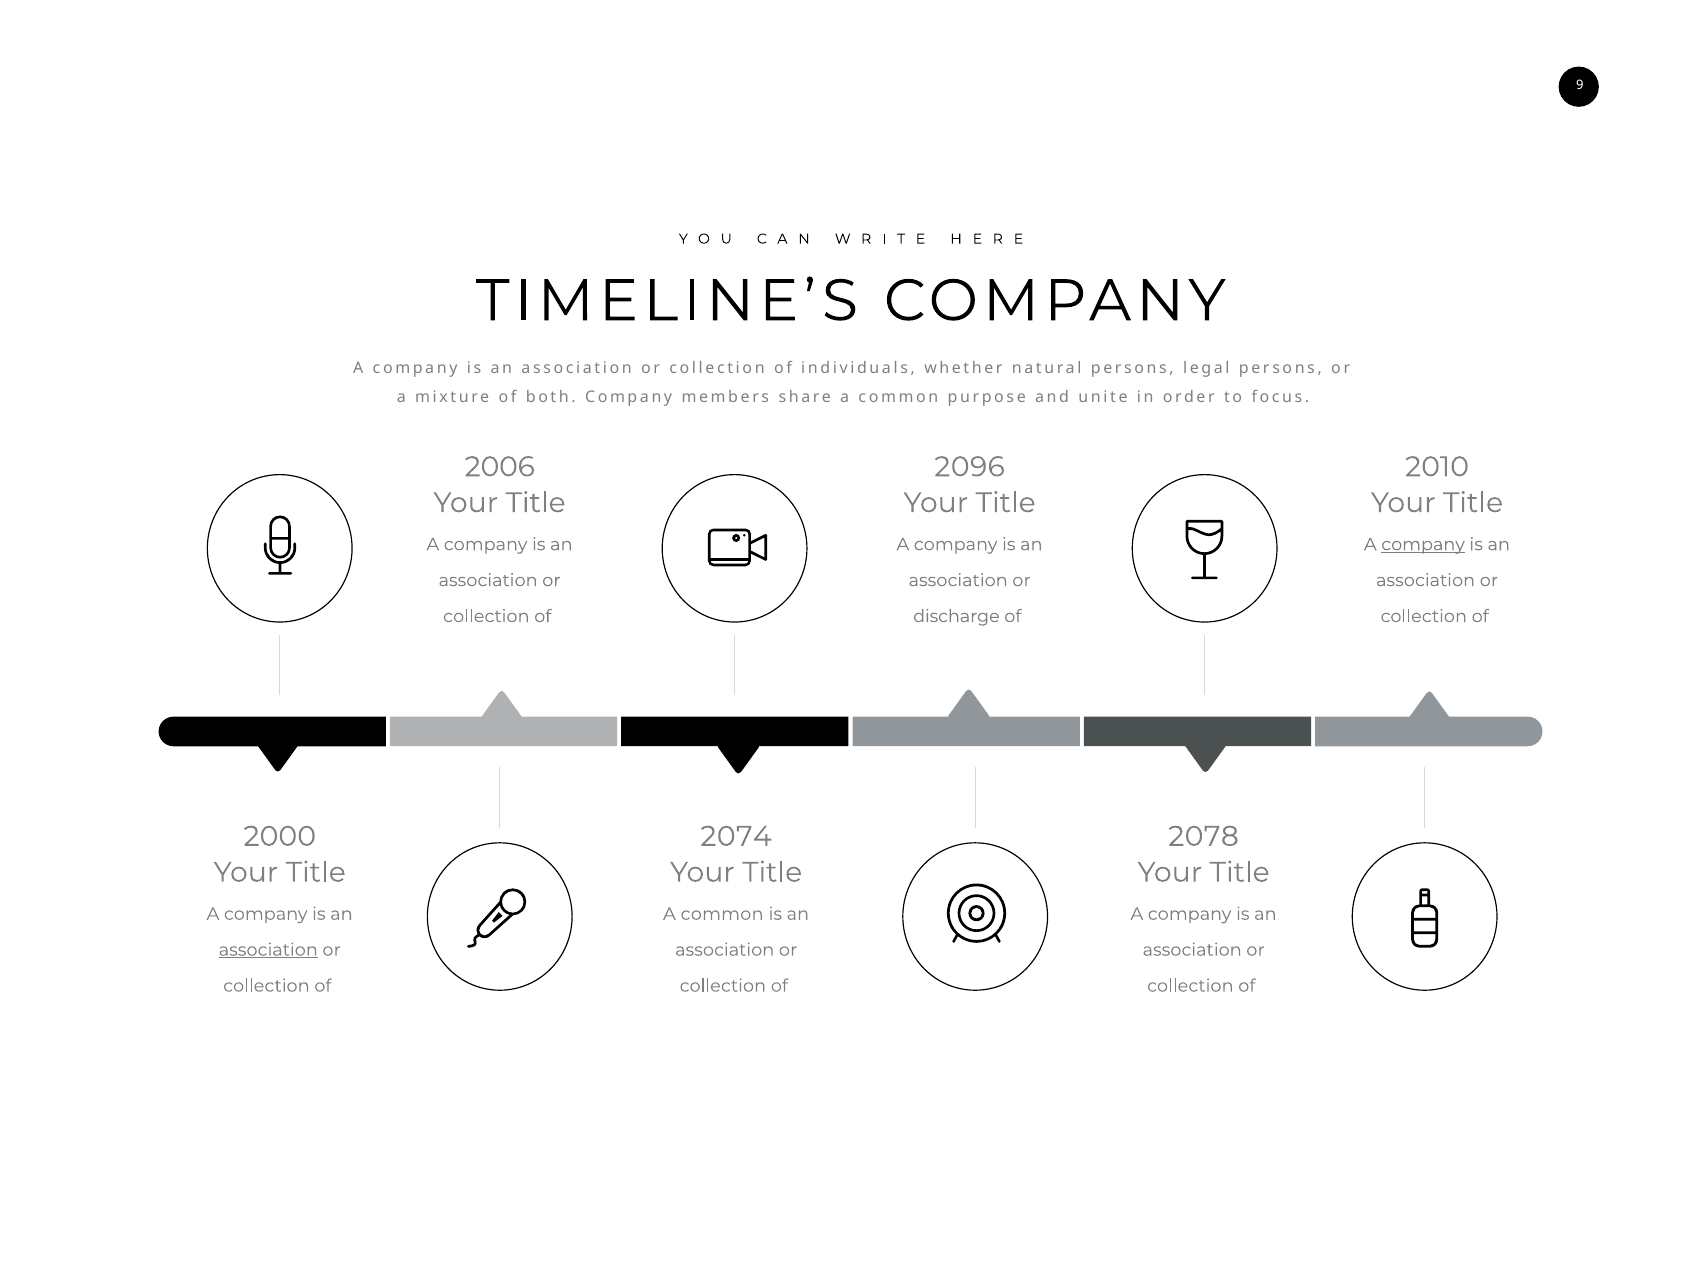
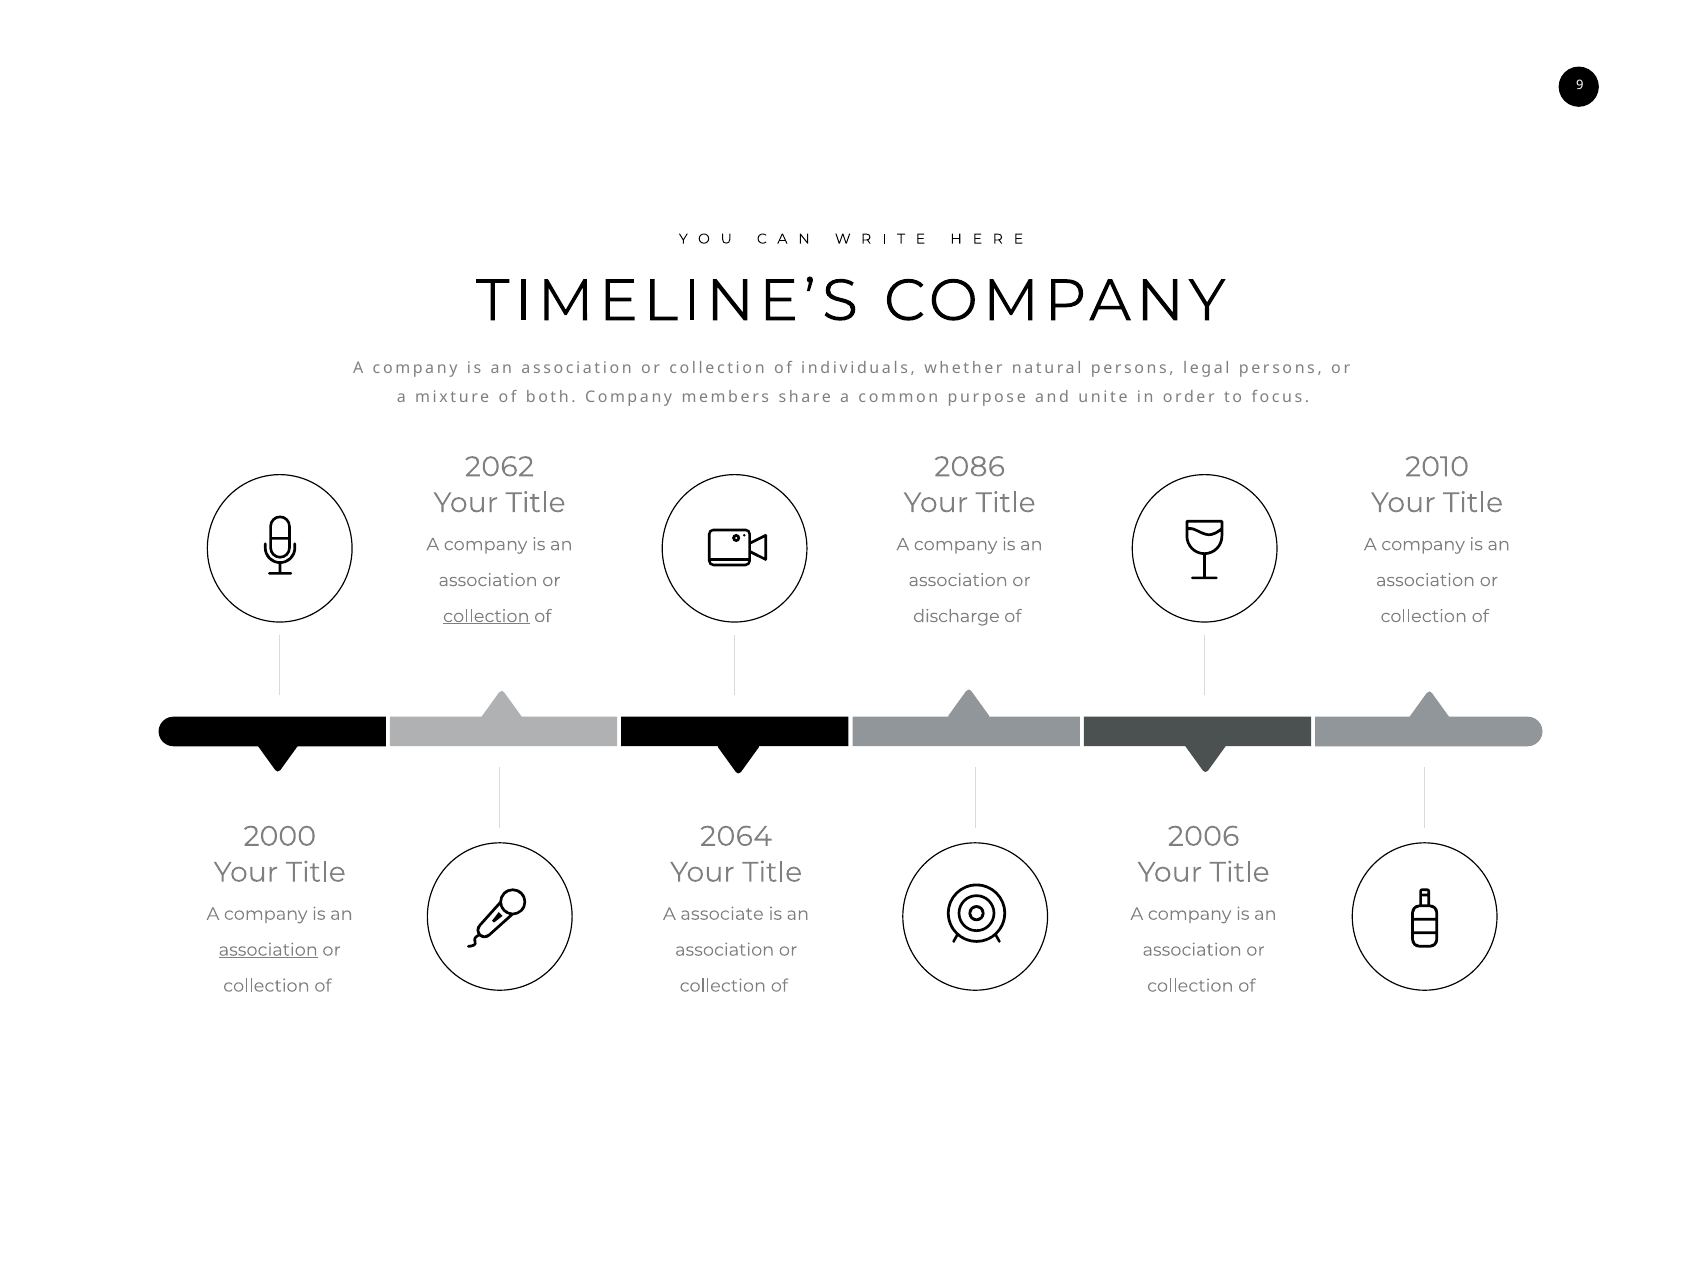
2006: 2006 -> 2062
2096: 2096 -> 2086
company at (1423, 544) underline: present -> none
collection at (486, 616) underline: none -> present
2074: 2074 -> 2064
2078: 2078 -> 2006
common at (722, 913): common -> associate
